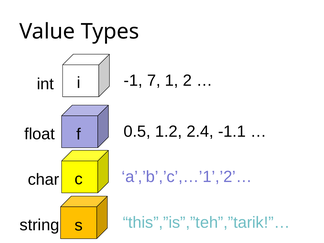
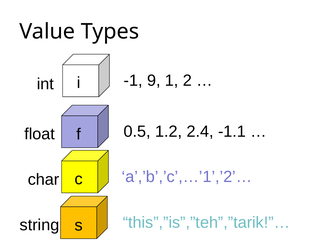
7: 7 -> 9
